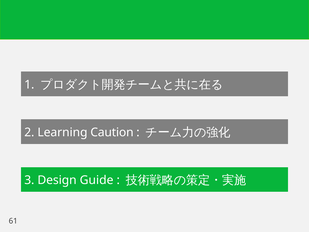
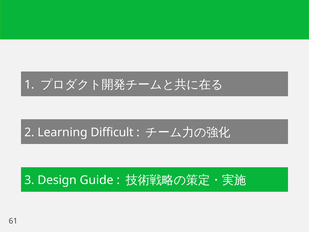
Caution: Caution -> Difficult
